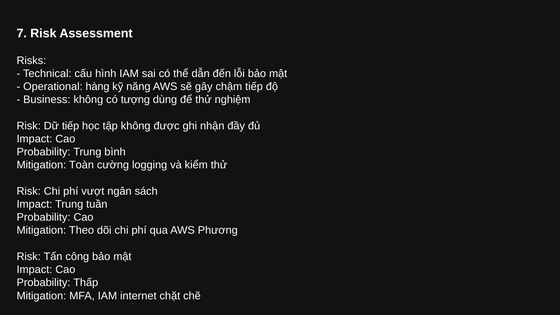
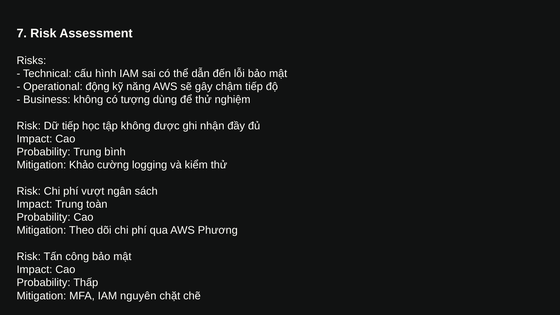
hàng: hàng -> động
Toàn: Toàn -> Khảo
tuần: tuần -> toàn
internet: internet -> nguyên
